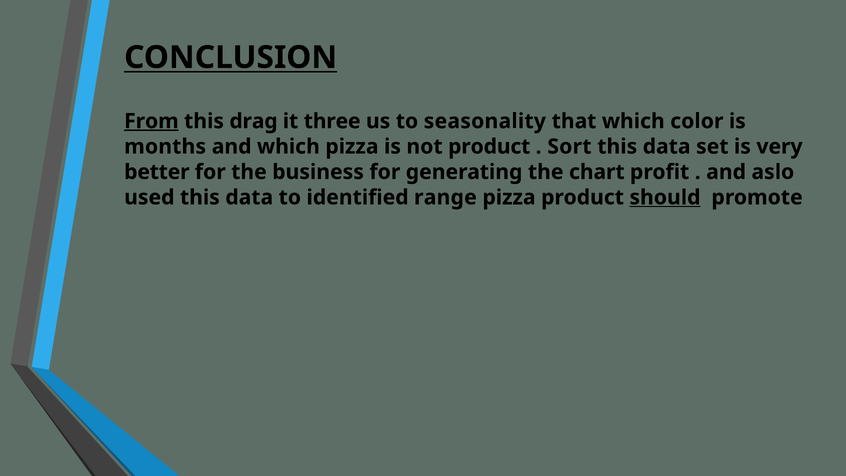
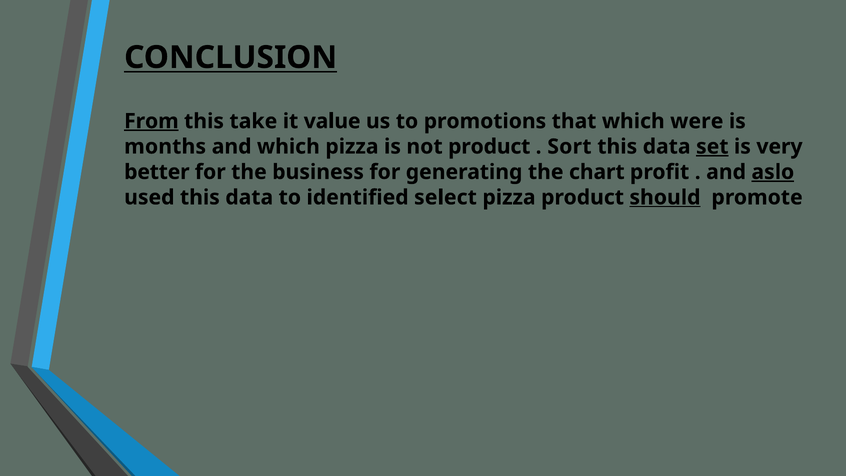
drag: drag -> take
three: three -> value
seasonality: seasonality -> promotions
color: color -> were
set underline: none -> present
aslo underline: none -> present
range: range -> select
